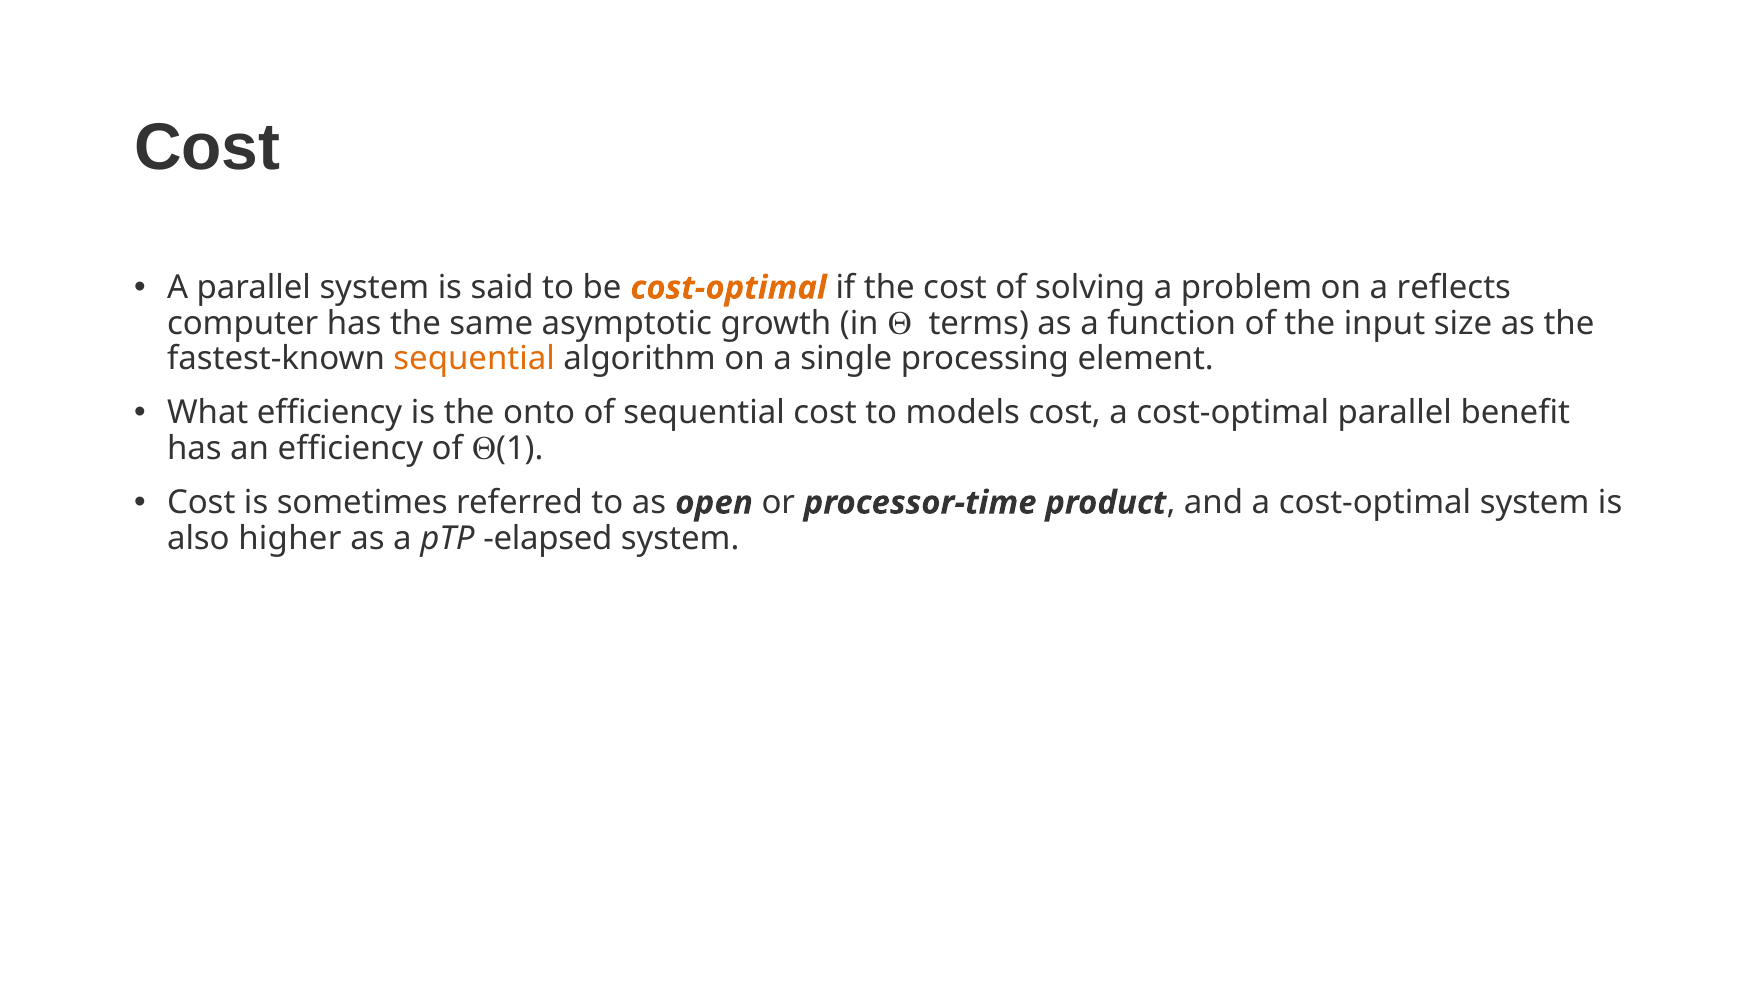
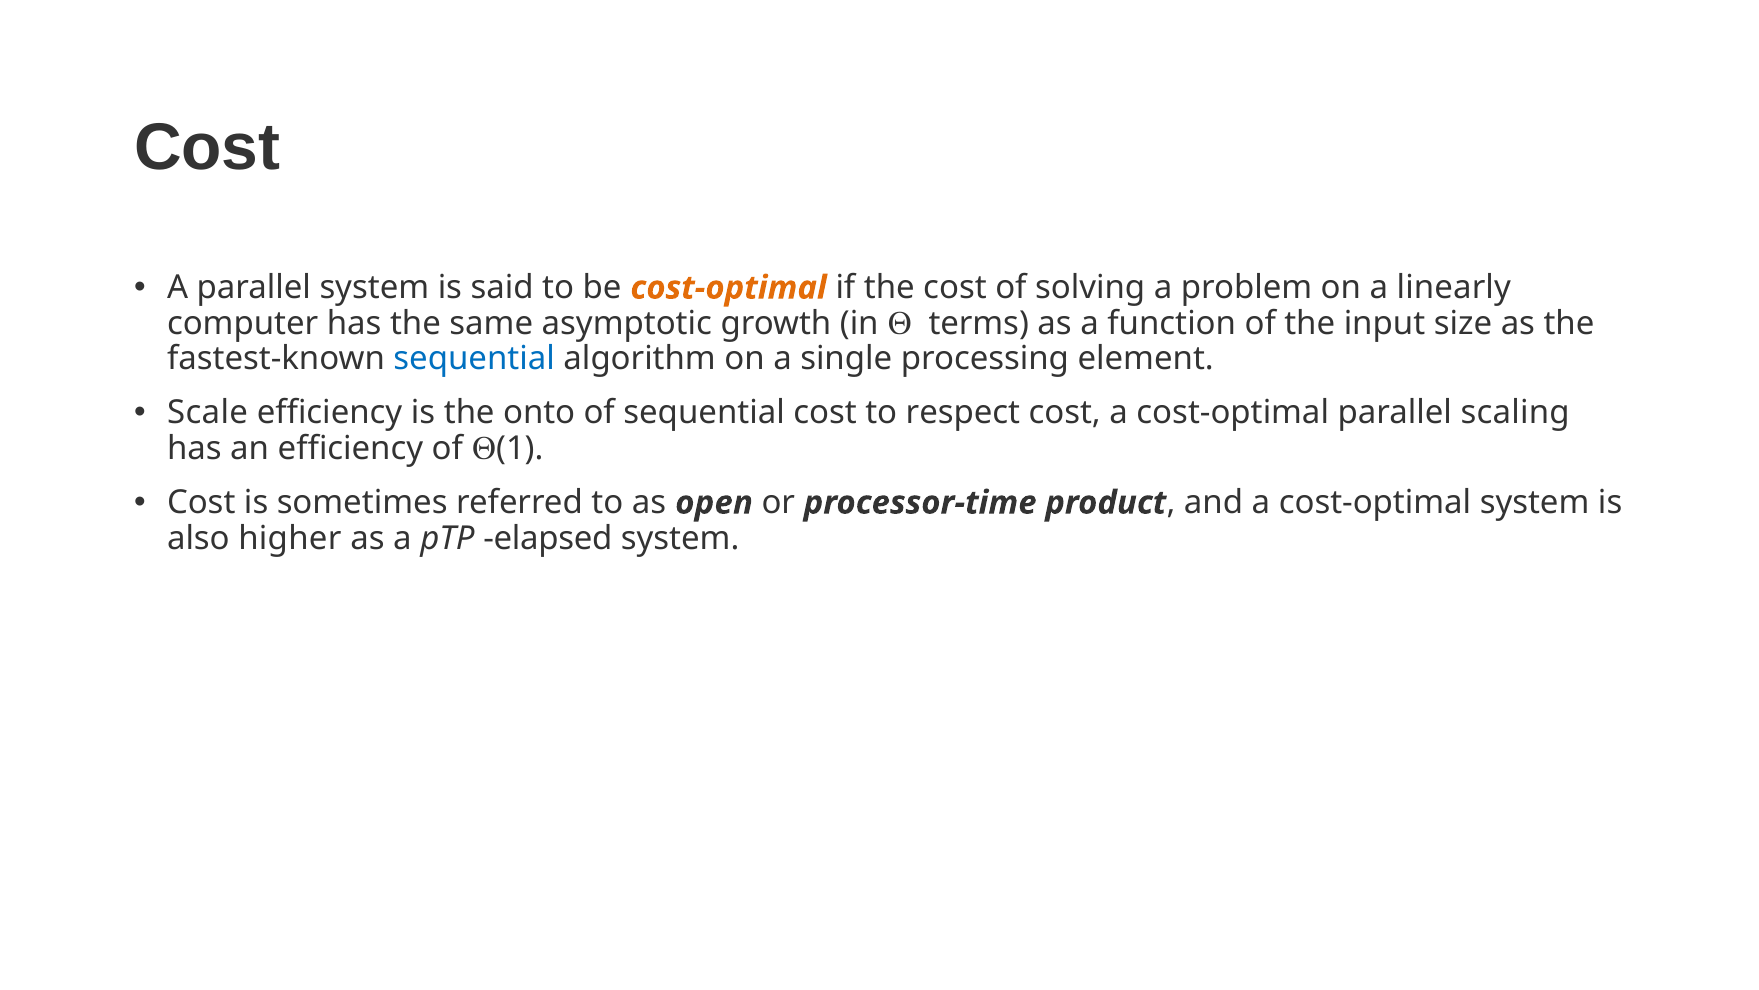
reflects: reflects -> linearly
sequential at (474, 359) colour: orange -> blue
What: What -> Scale
models: models -> respect
benefit: benefit -> scaling
